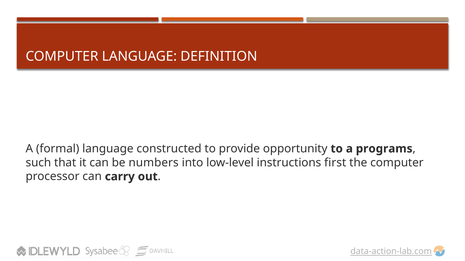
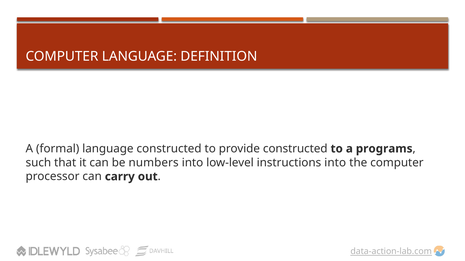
provide opportunity: opportunity -> constructed
instructions first: first -> into
